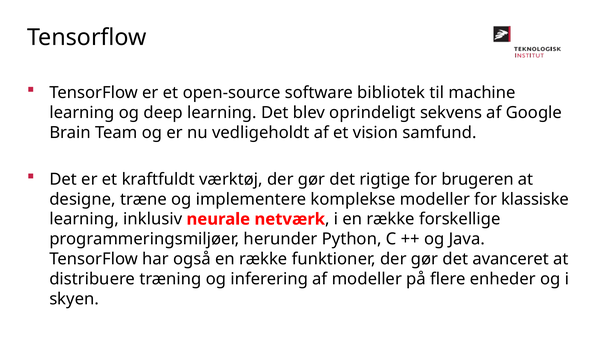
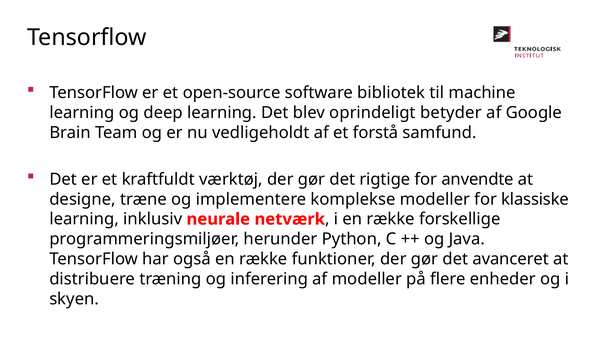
sekvens: sekvens -> betyder
vision: vision -> forstå
brugeren: brugeren -> anvendte
